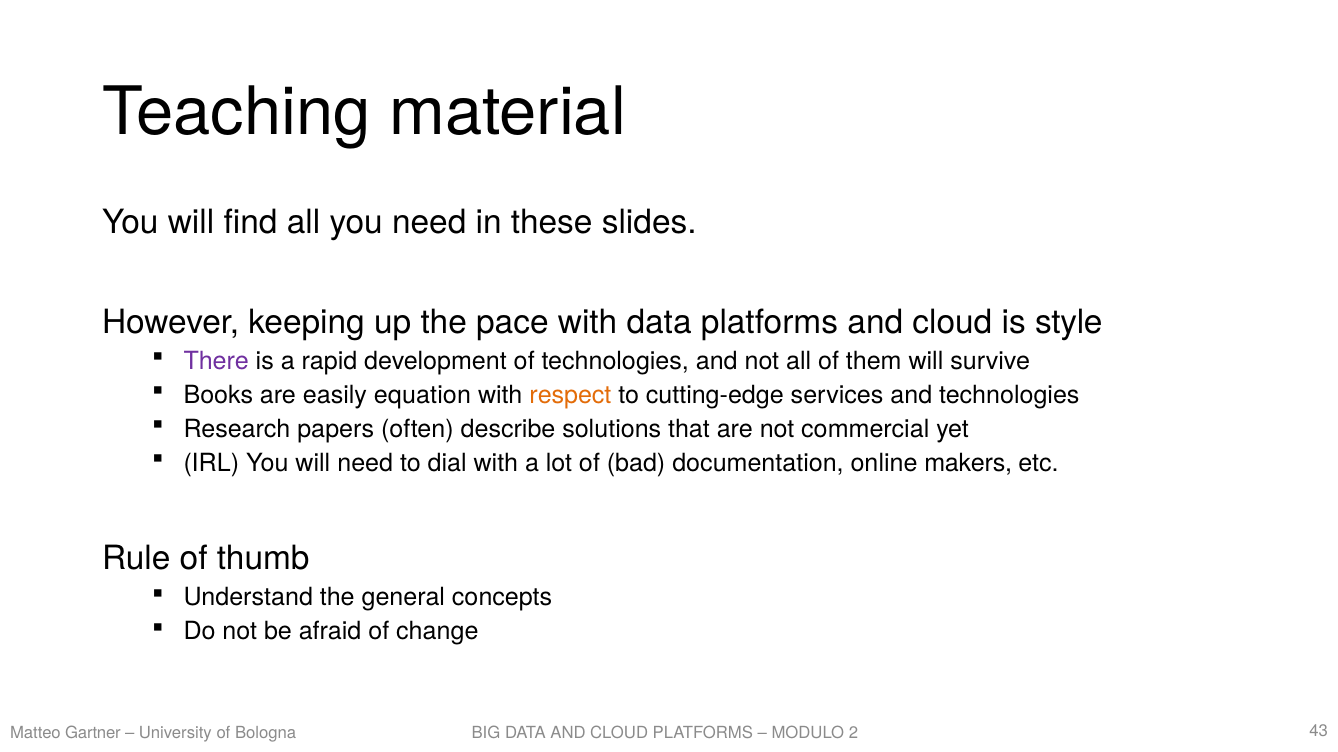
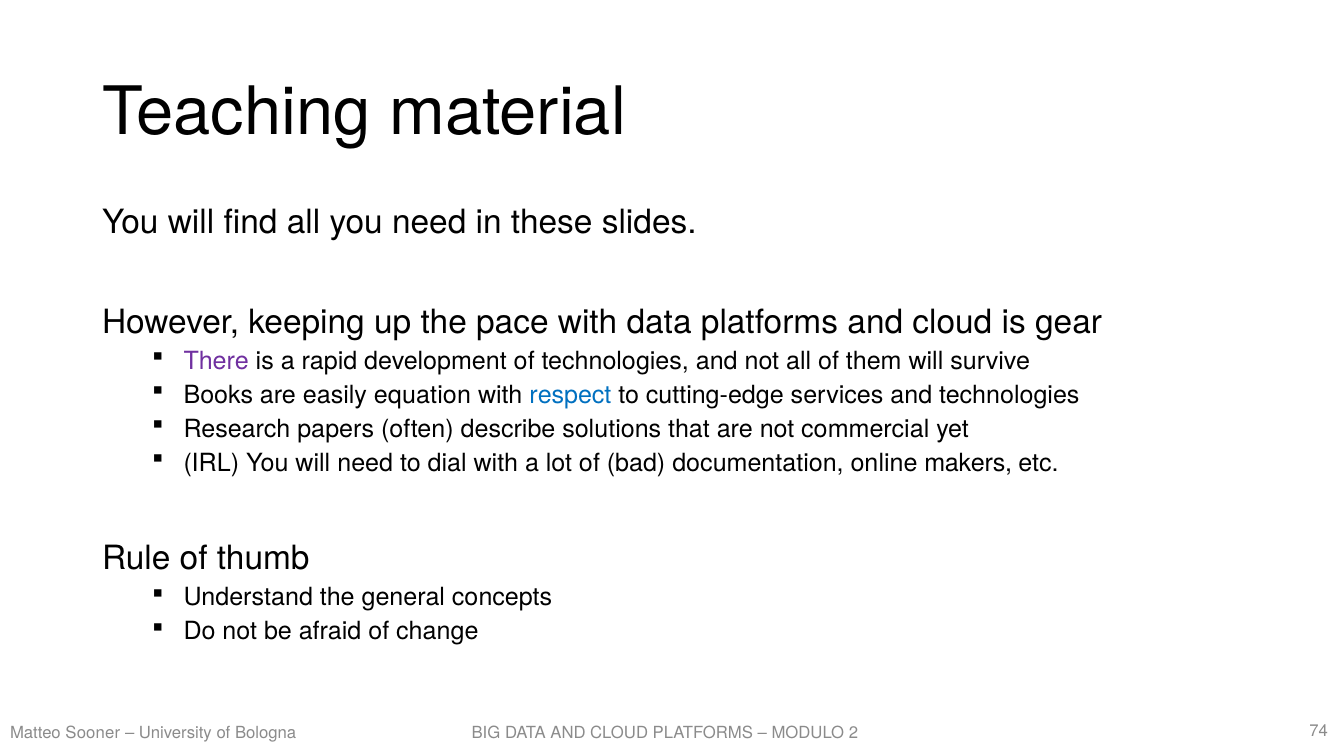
style: style -> gear
respect colour: orange -> blue
Gartner: Gartner -> Sooner
43: 43 -> 74
